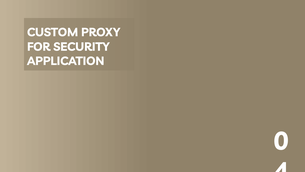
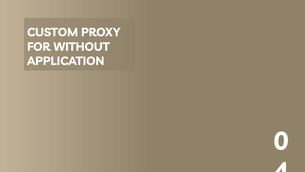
SECURITY: SECURITY -> WITHOUT
